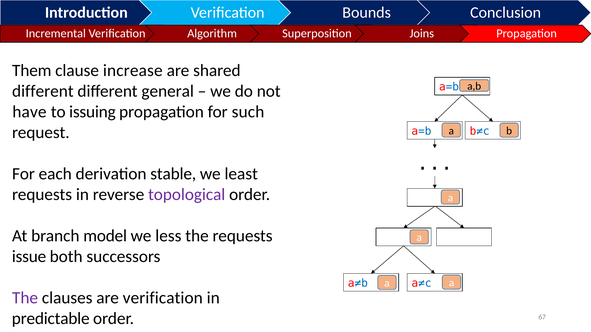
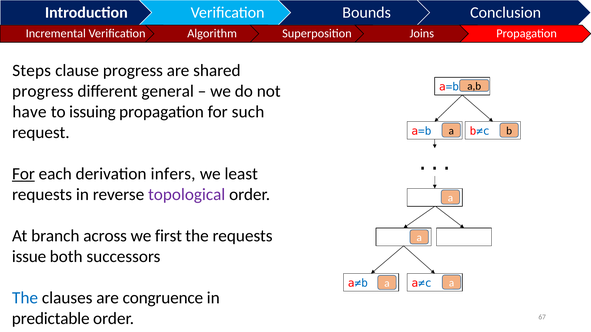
Them: Them -> Steps
clause increase: increase -> progress
different at (43, 91): different -> progress
For at (23, 174) underline: none -> present
stable: stable -> infers
model: model -> across
less: less -> first
The at (25, 298) colour: purple -> blue
are verification: verification -> congruence
